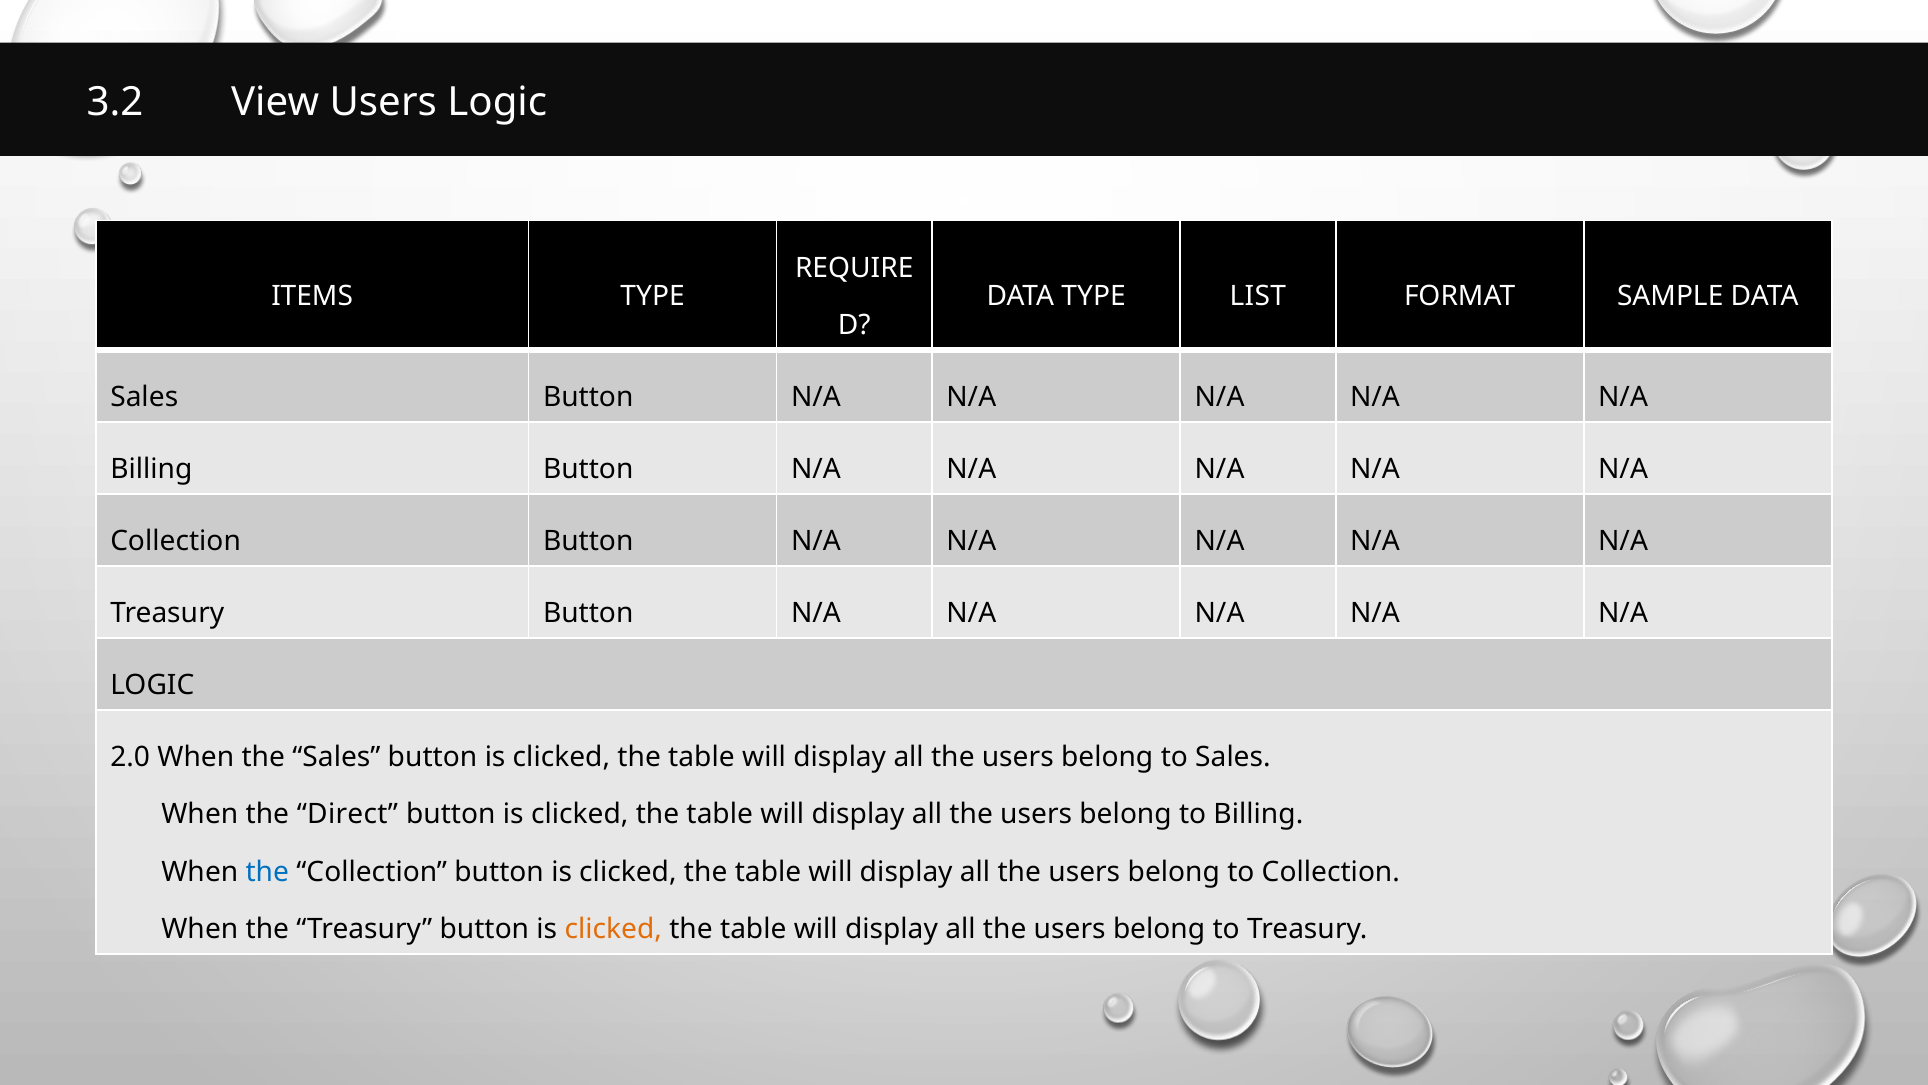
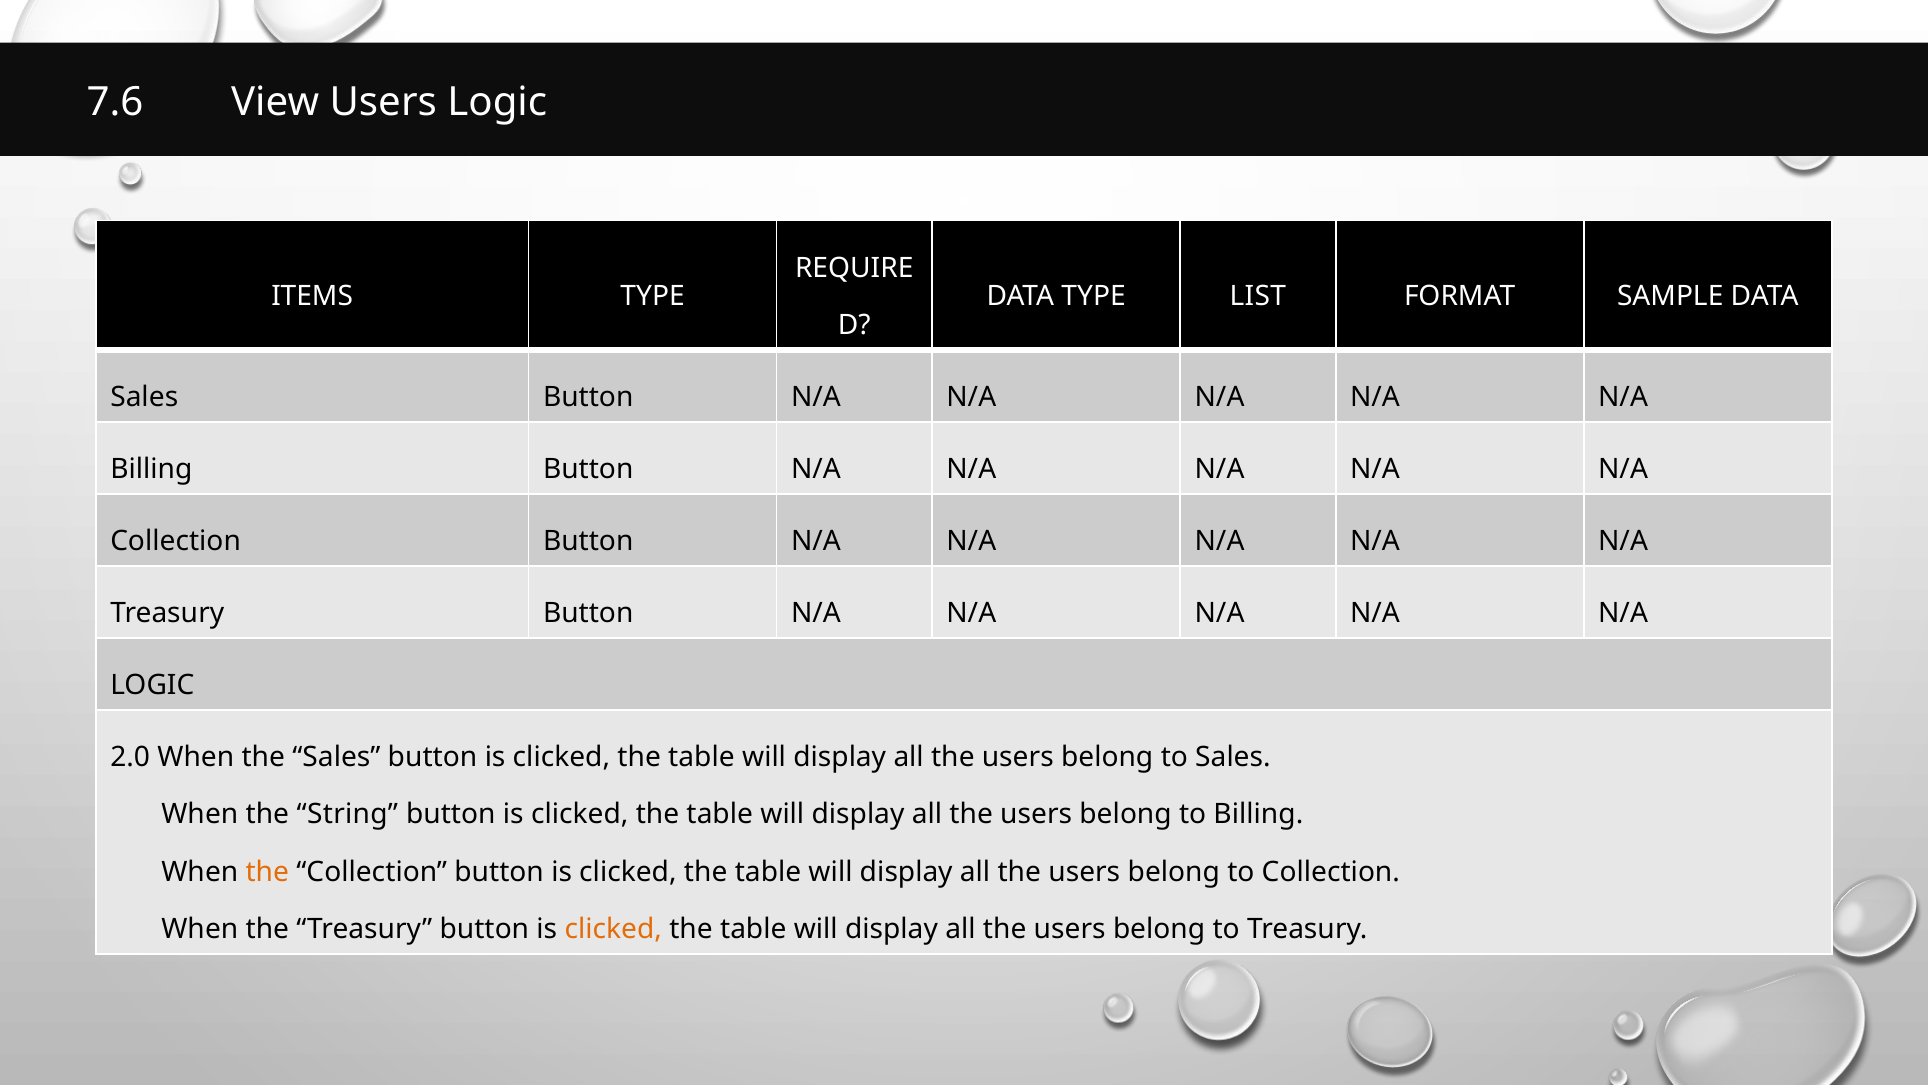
3.2: 3.2 -> 7.6
Direct: Direct -> String
the at (267, 872) colour: blue -> orange
